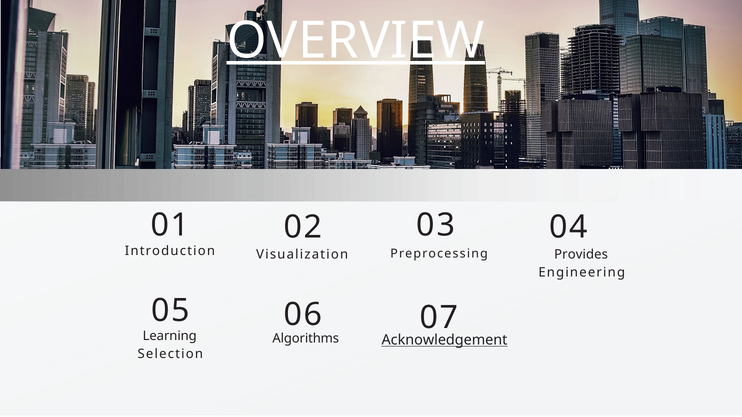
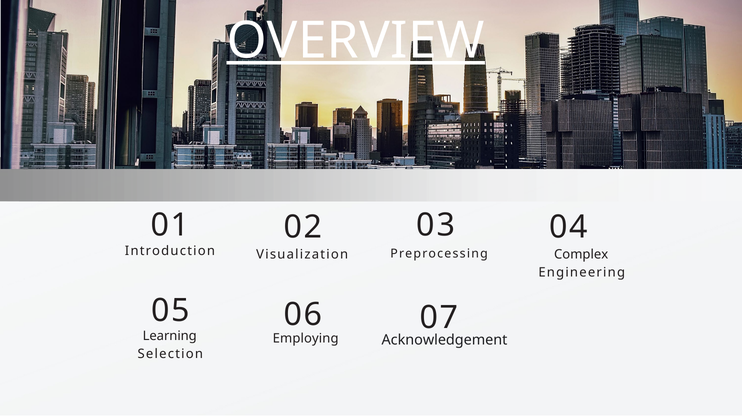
Provides: Provides -> Complex
Algorithms: Algorithms -> Employing
Acknowledgement underline: present -> none
